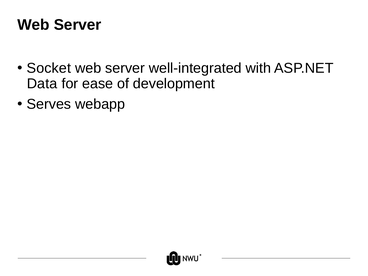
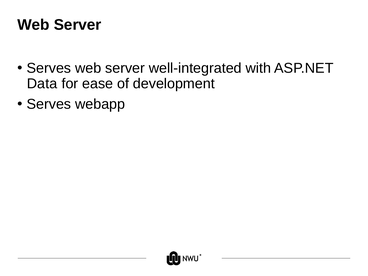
Socket at (49, 68): Socket -> Serves
